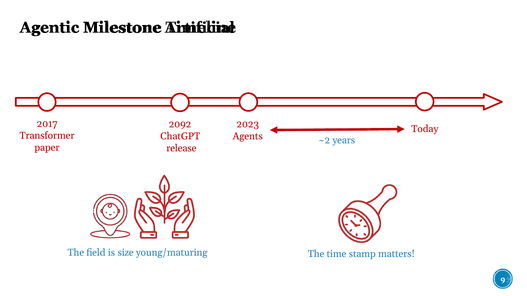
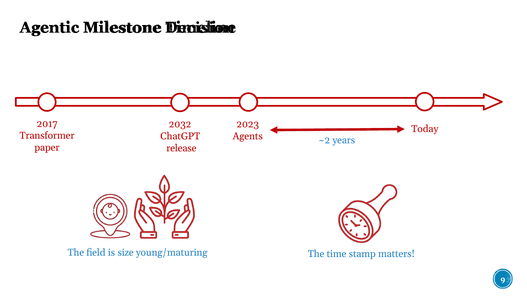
Artificial: Artificial -> Decision
2092: 2092 -> 2032
